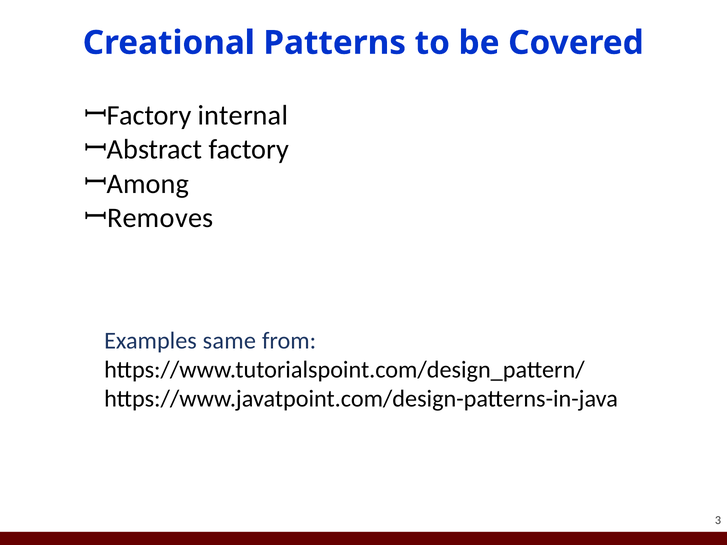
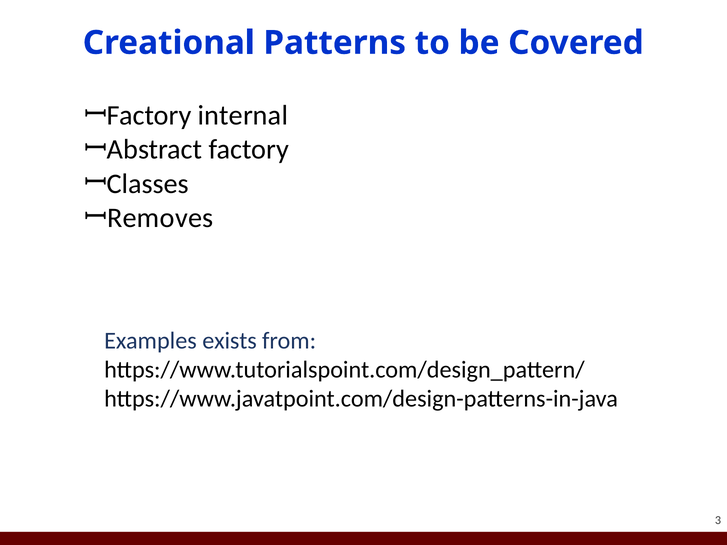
Among: Among -> Classes
same: same -> exists
